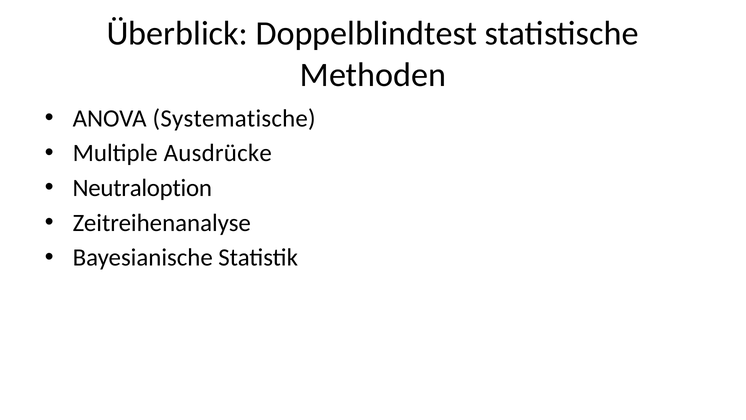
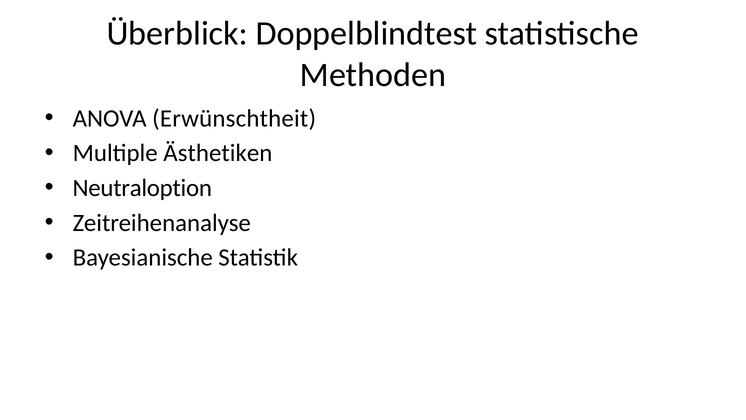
Systematische: Systematische -> Erwünschtheit
Ausdrücke: Ausdrücke -> Ästhetiken
